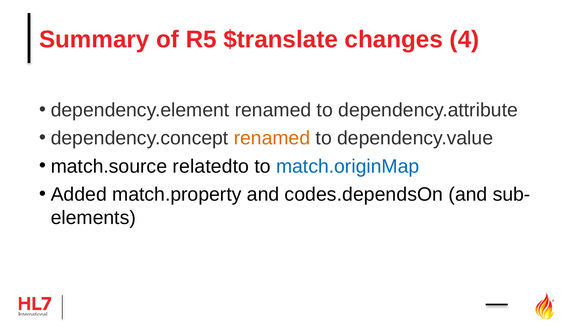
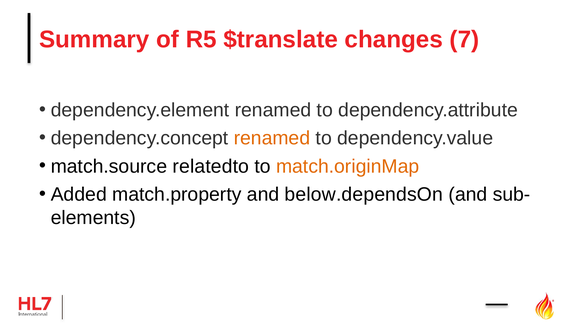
4: 4 -> 7
match.originMap colour: blue -> orange
codes.dependsOn: codes.dependsOn -> below.dependsOn
